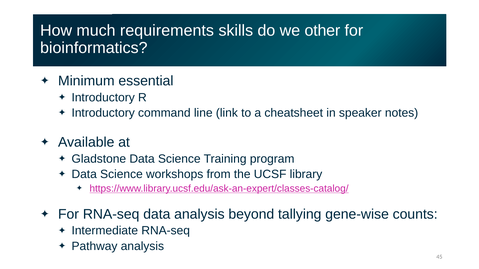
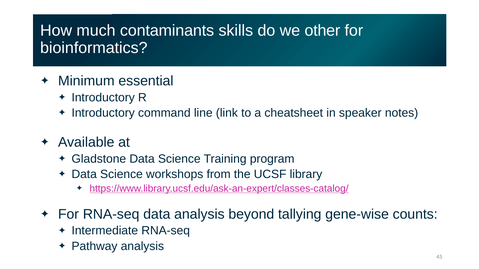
requirements: requirements -> contaminants
